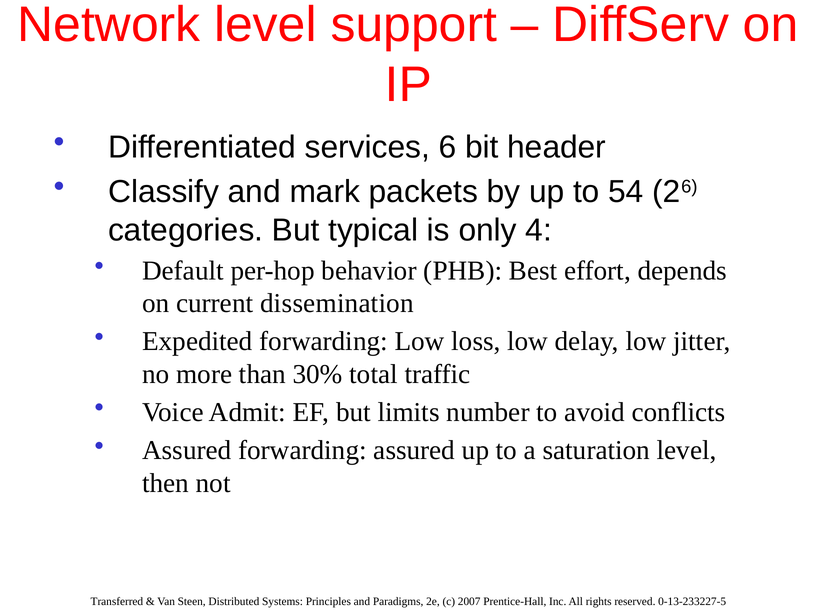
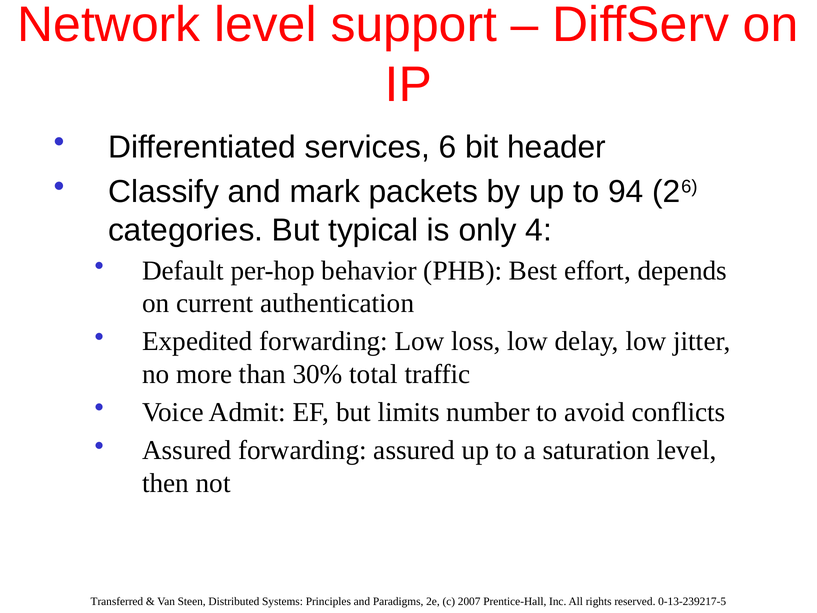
54: 54 -> 94
dissemination: dissemination -> authentication
0-13-233227-5: 0-13-233227-5 -> 0-13-239217-5
